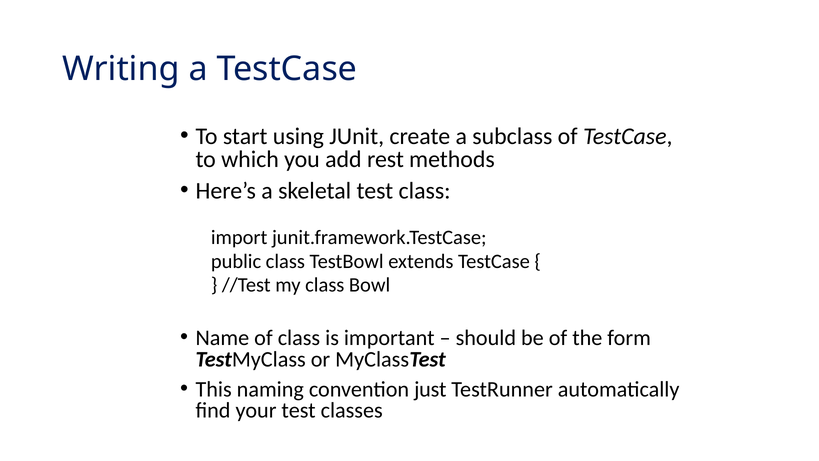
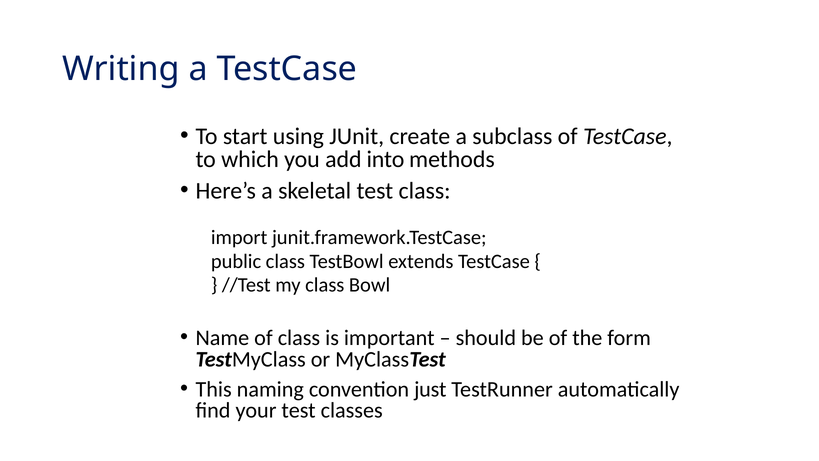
rest: rest -> into
